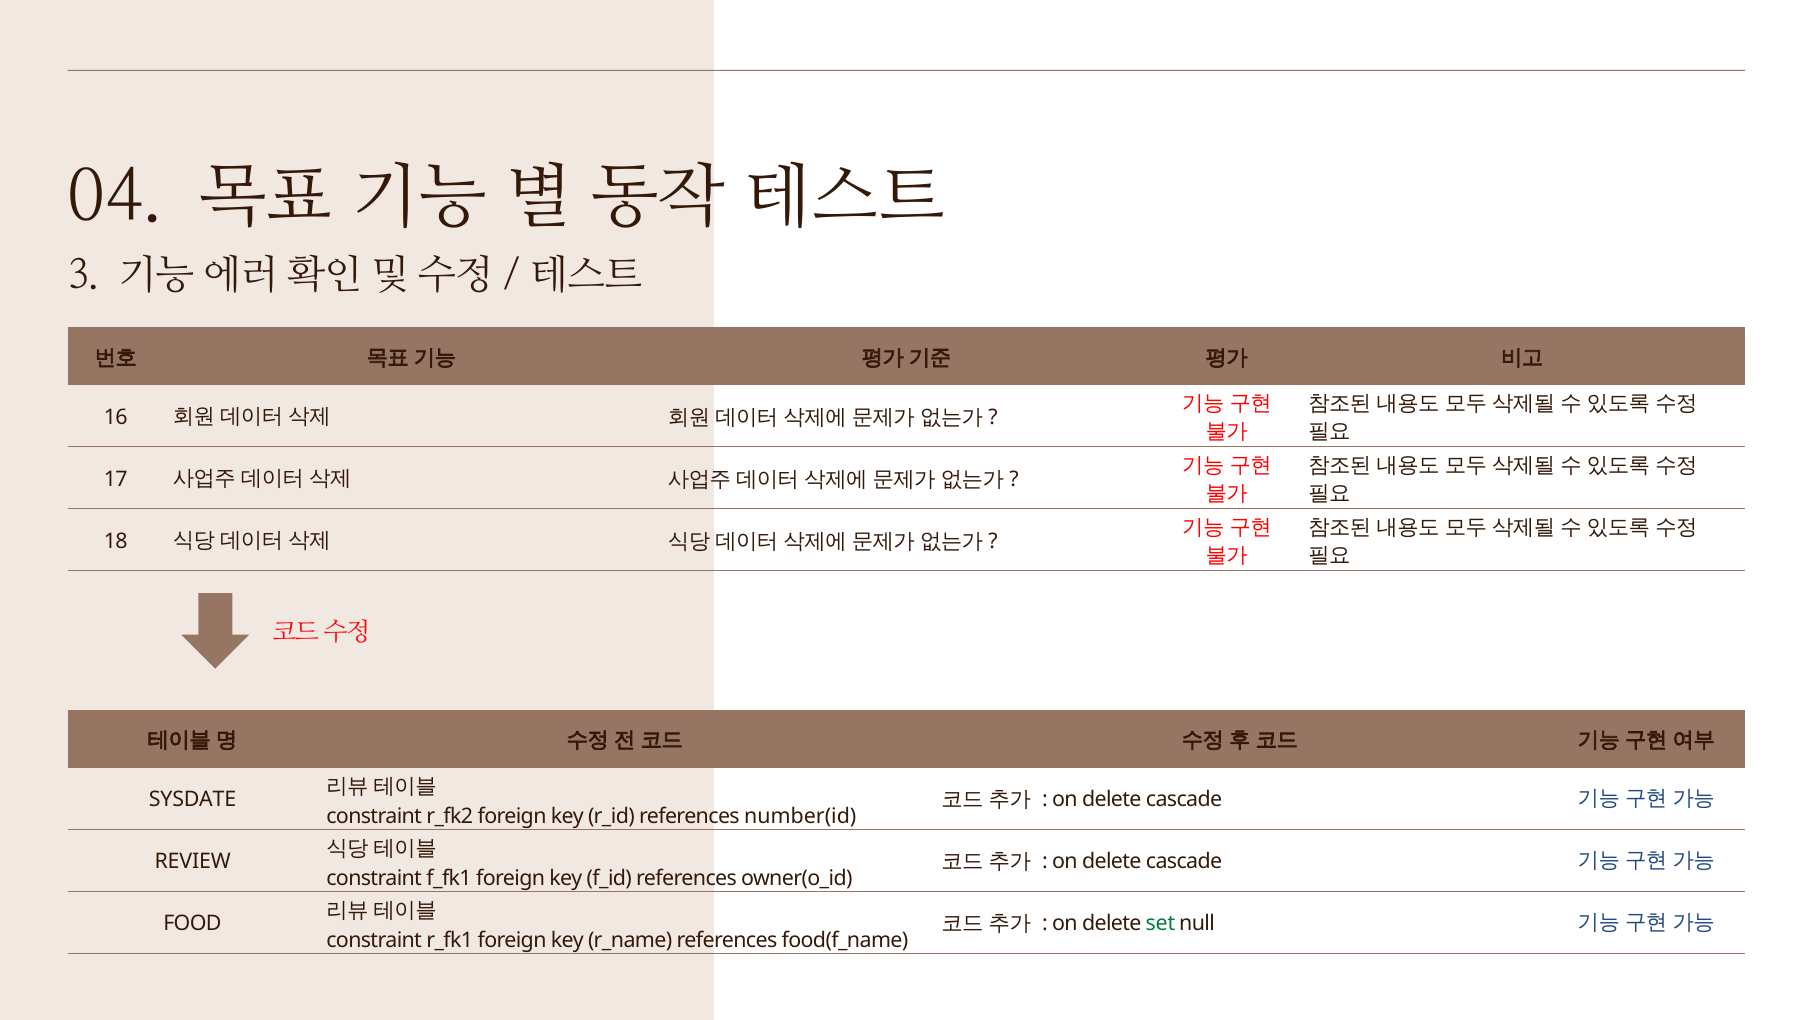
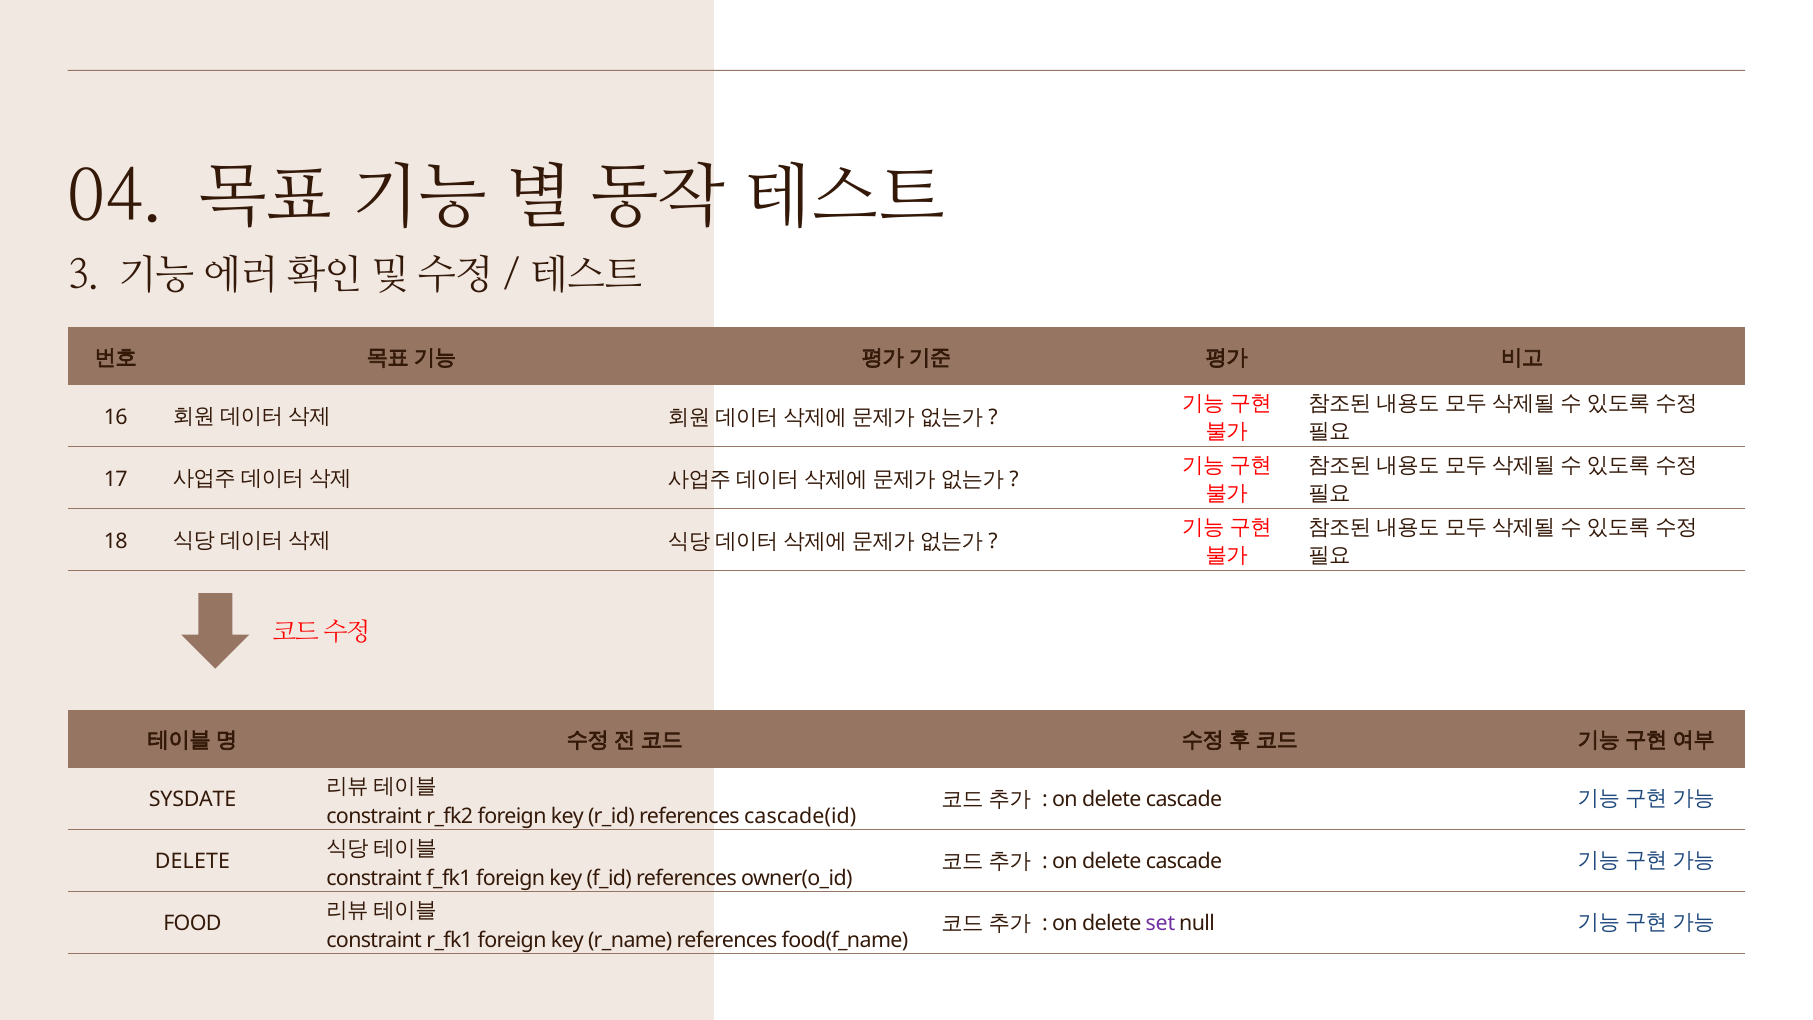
number(id: number(id -> cascade(id
REVIEW at (193, 861): REVIEW -> DELETE
set colour: green -> purple
